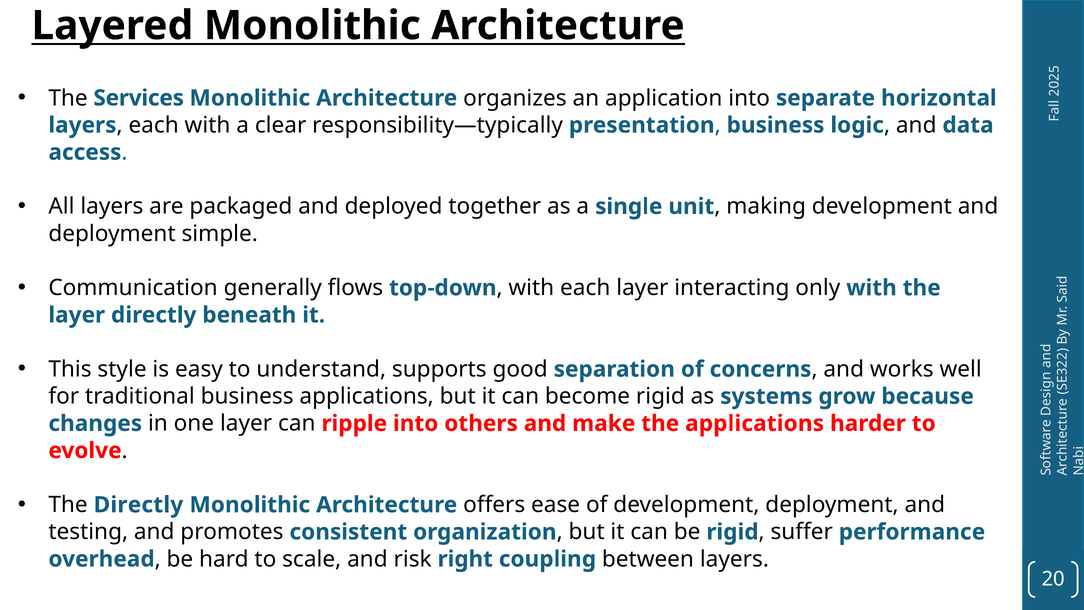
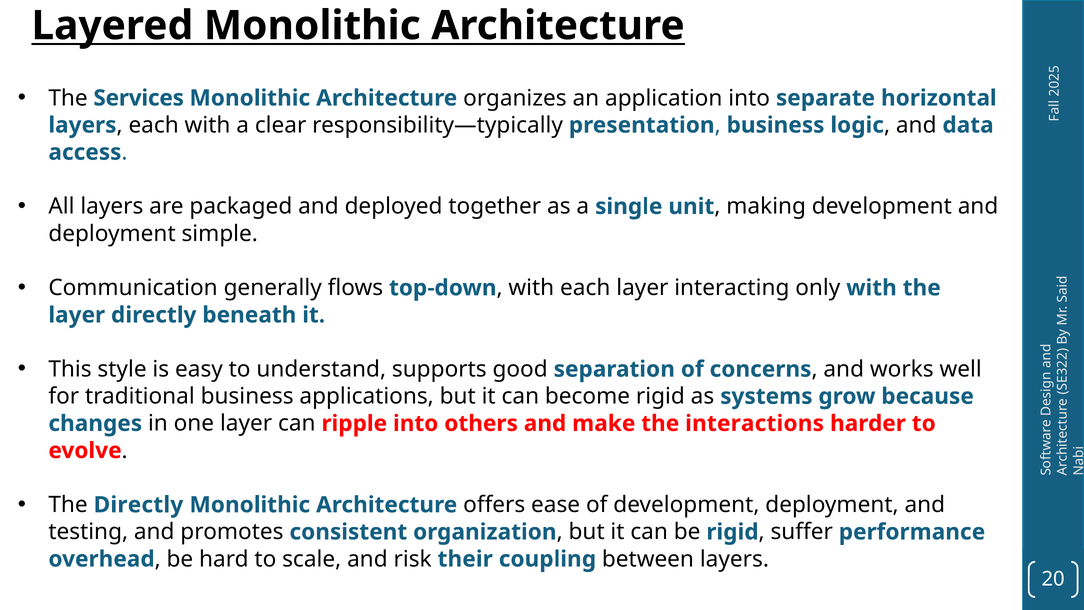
the applications: applications -> interactions
right: right -> their
